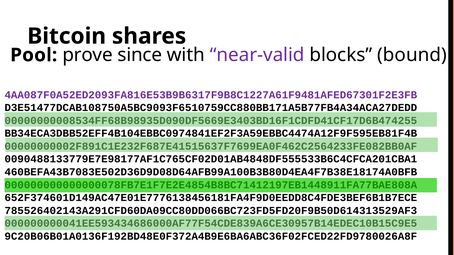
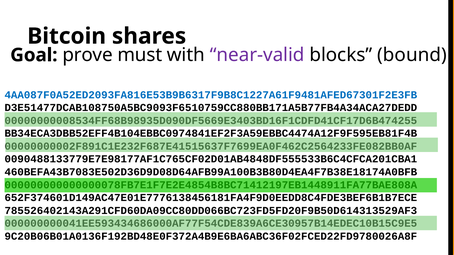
Pool: Pool -> Goal
since: since -> must
4AA087F0A52ED2093FA816E53B9B6317F9B8C1227A61F9481AFED67301F2E3FB colour: purple -> blue
